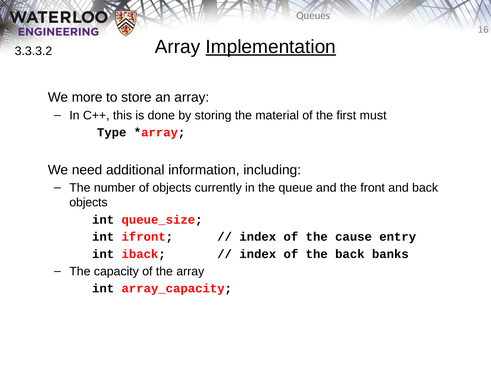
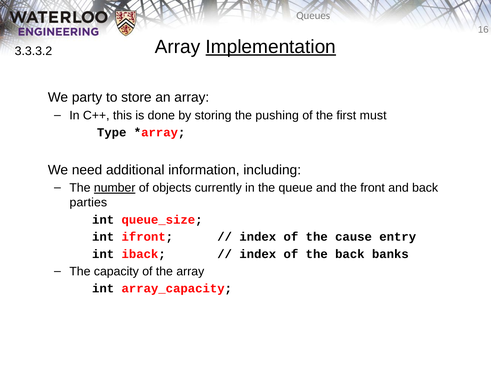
more: more -> party
material: material -> pushing
number underline: none -> present
objects at (88, 203): objects -> parties
